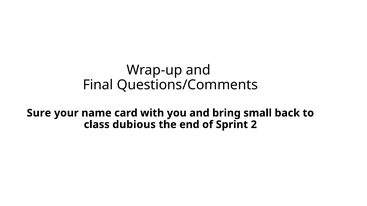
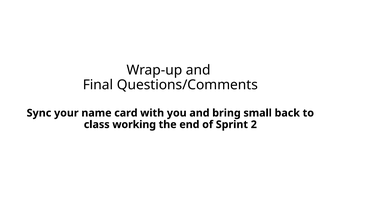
Sure: Sure -> Sync
dubious: dubious -> working
